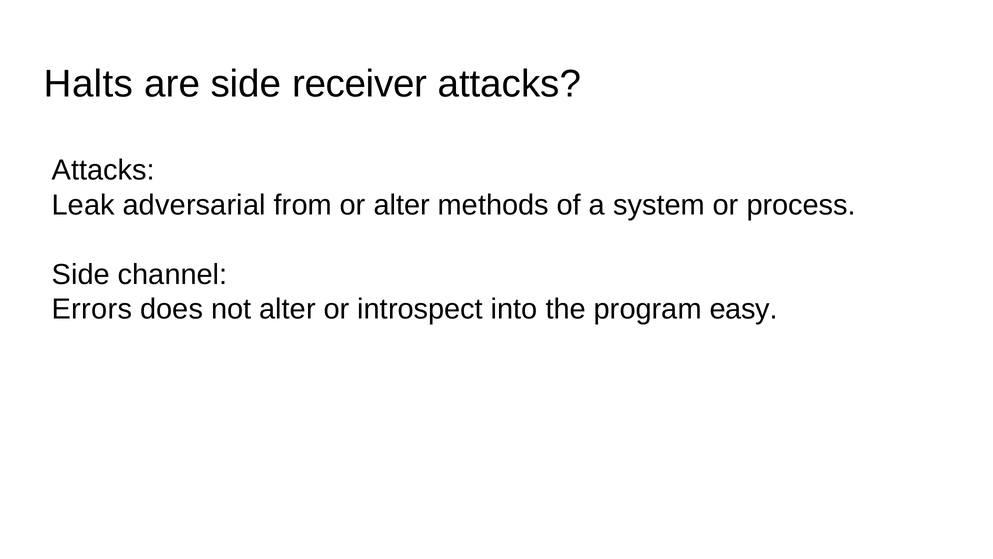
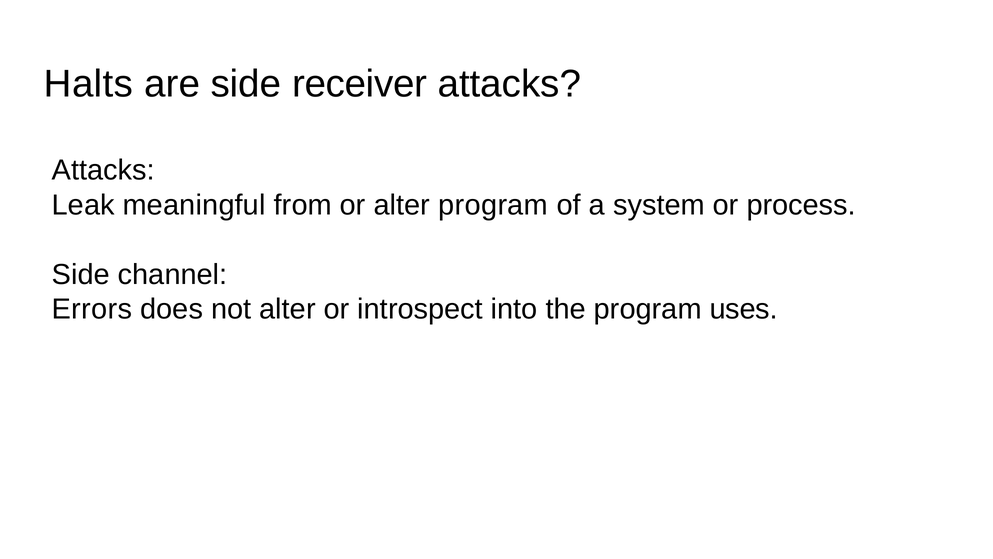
adversarial: adversarial -> meaningful
alter methods: methods -> program
easy: easy -> uses
